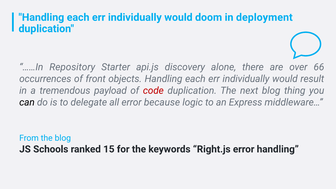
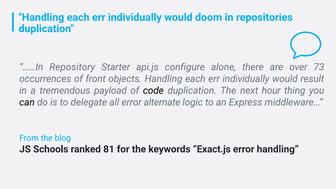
deployment: deployment -> repositories
discovery: discovery -> configure
66: 66 -> 73
code colour: red -> black
next blog: blog -> hour
because: because -> alternate
15: 15 -> 81
Right.js: Right.js -> Exact.js
